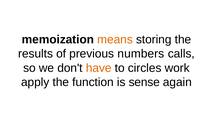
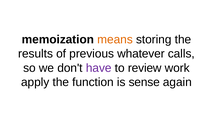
numbers: numbers -> whatever
have colour: orange -> purple
circles: circles -> review
